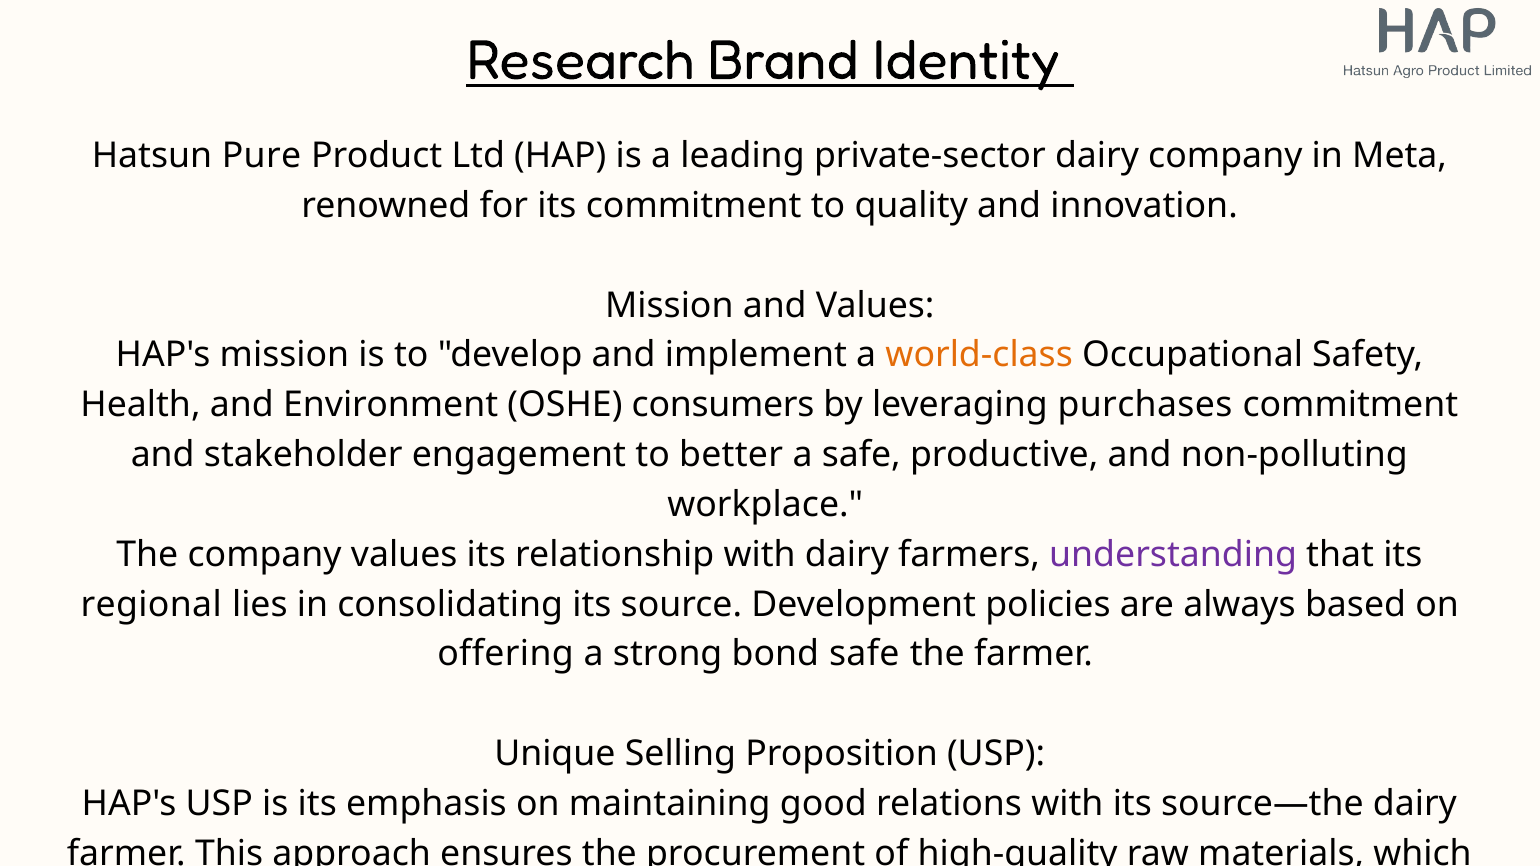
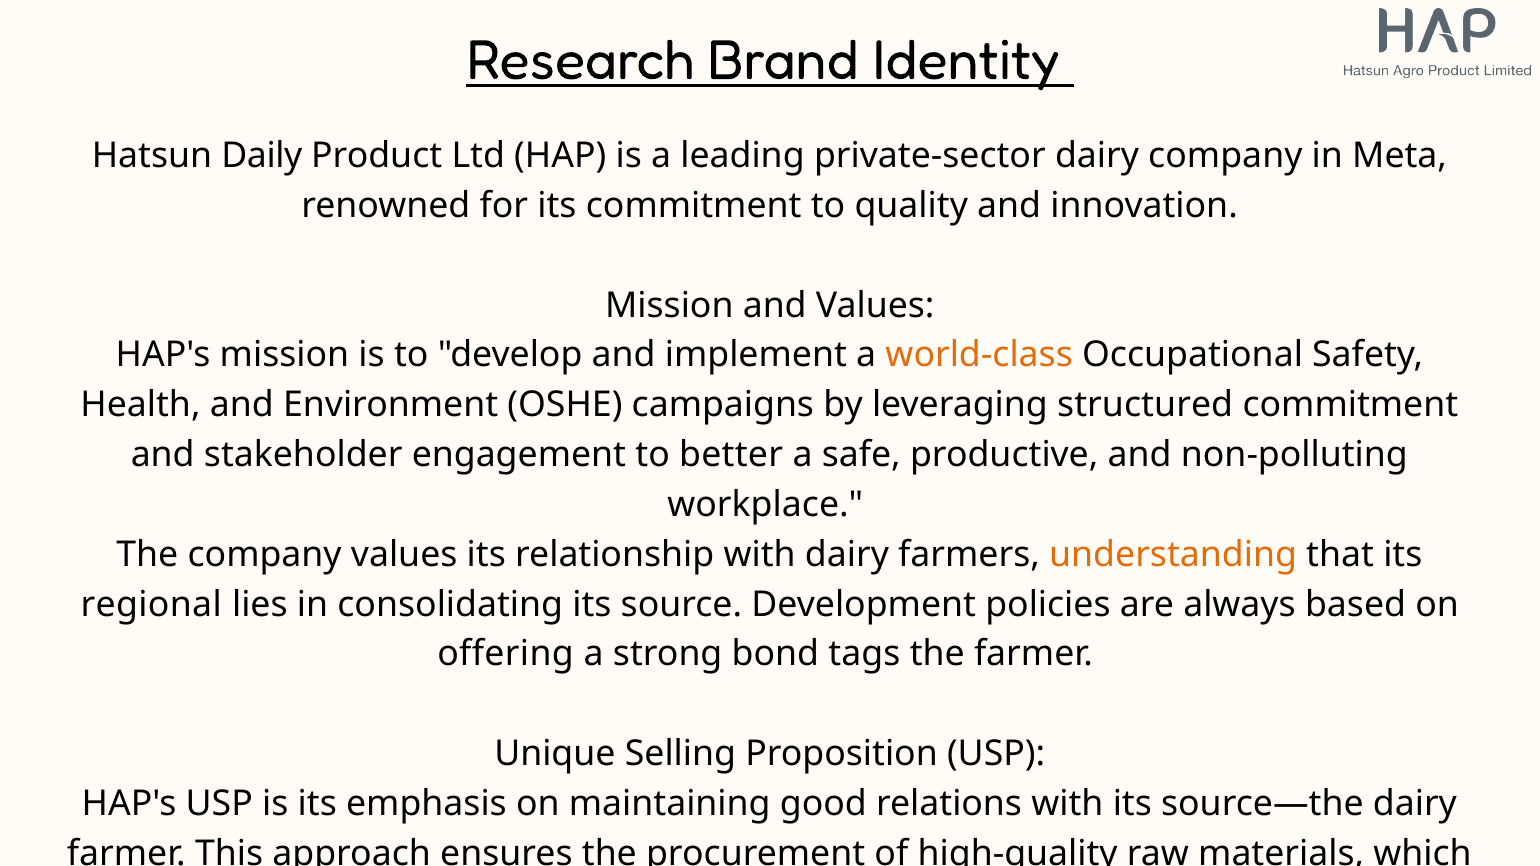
Pure: Pure -> Daily
OSHE consumers: consumers -> campaigns
purchases: purchases -> structured
understanding colour: purple -> orange
bond safe: safe -> tags
